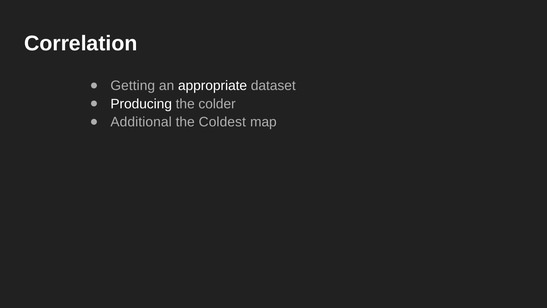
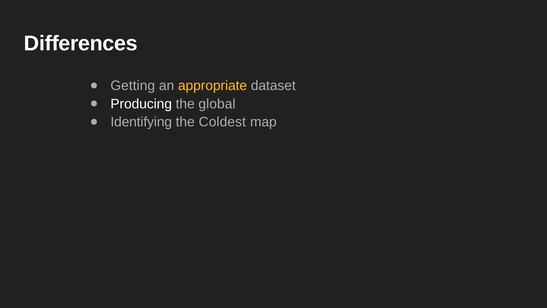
Correlation: Correlation -> Differences
appropriate colour: white -> yellow
colder: colder -> global
Additional: Additional -> Identifying
